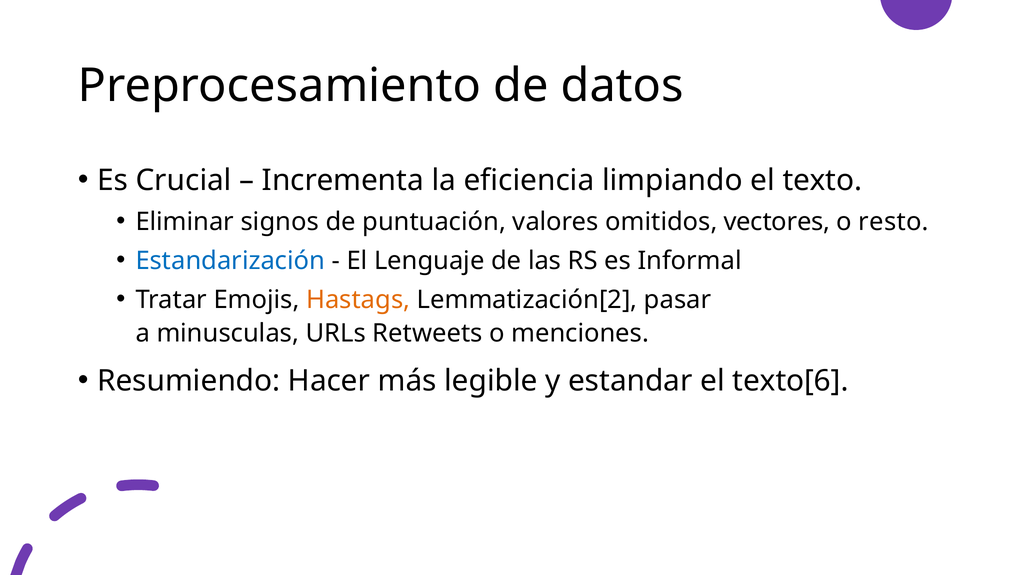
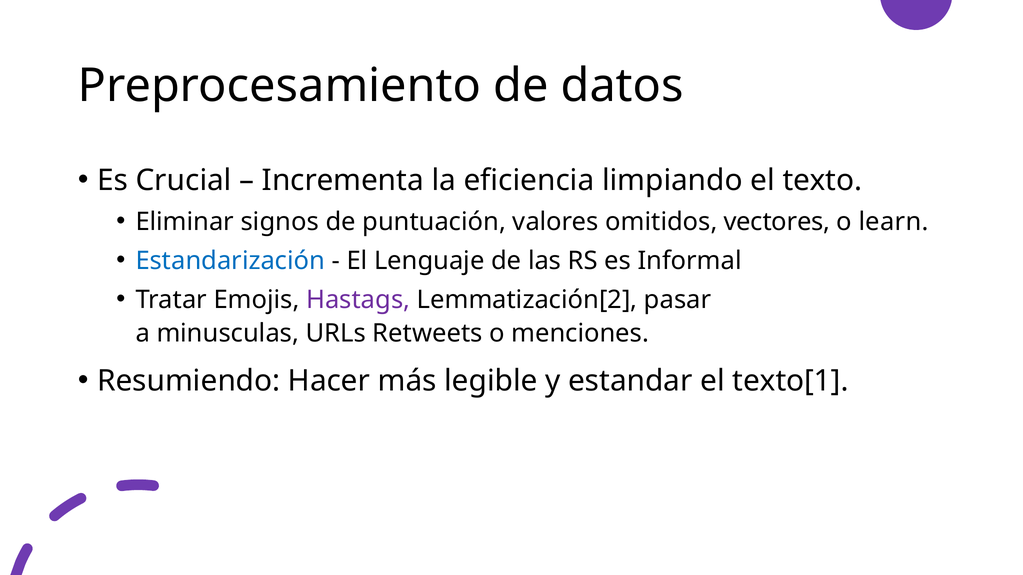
resto: resto -> learn
Hastags colour: orange -> purple
texto[6: texto[6 -> texto[1
